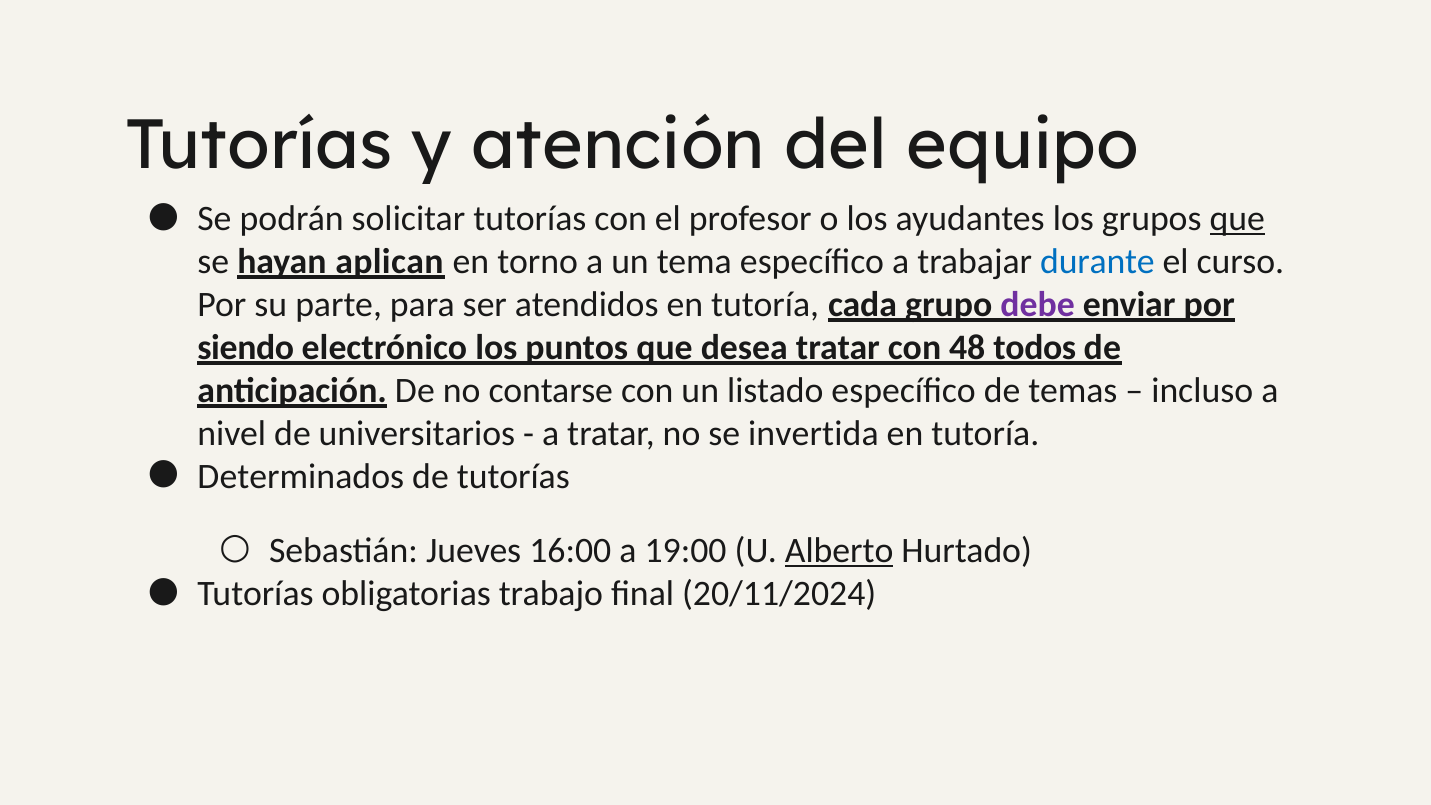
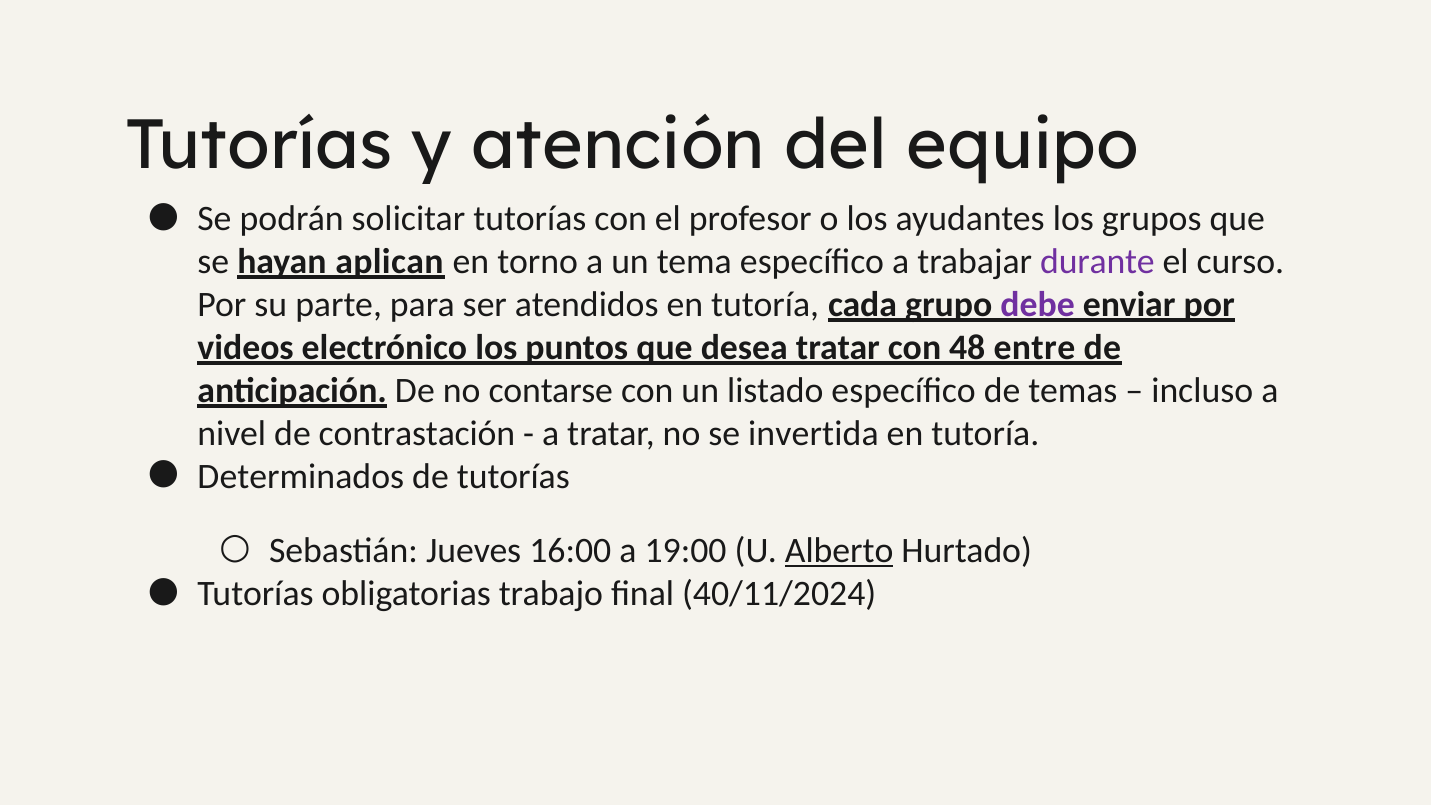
que at (1237, 219) underline: present -> none
durante colour: blue -> purple
siendo: siendo -> videos
todos: todos -> entre
universitarios: universitarios -> contrastación
20/11/2024: 20/11/2024 -> 40/11/2024
